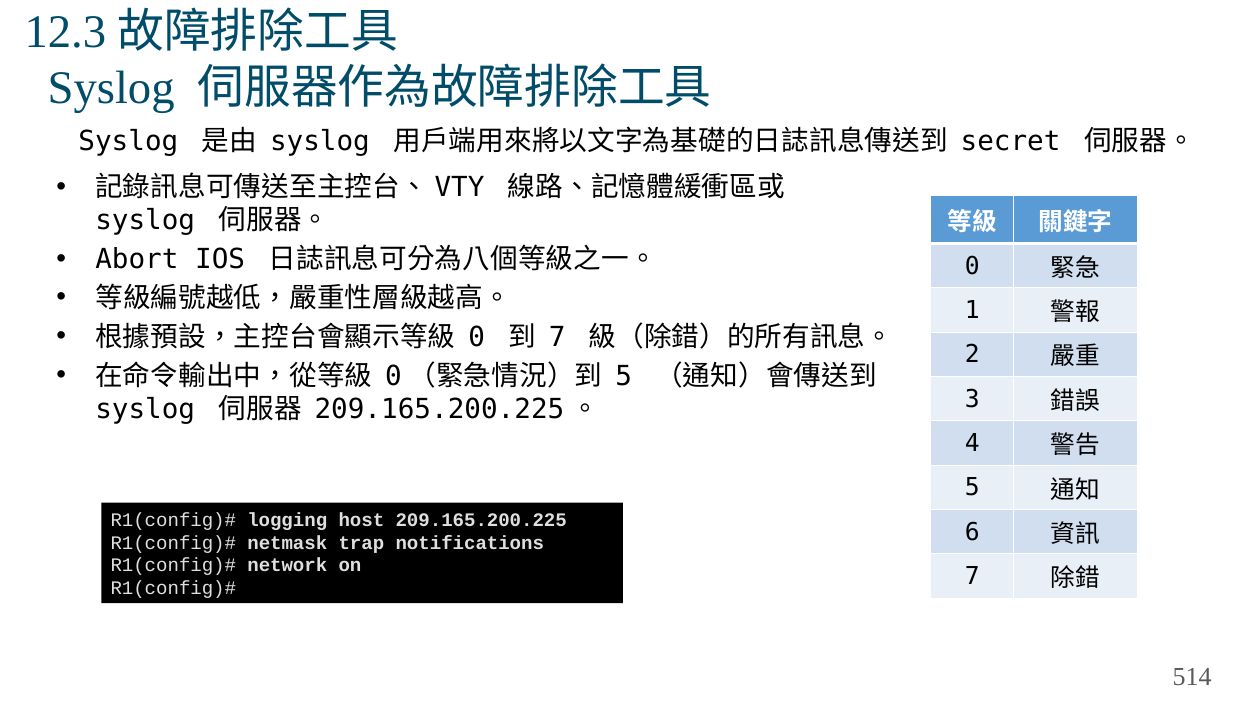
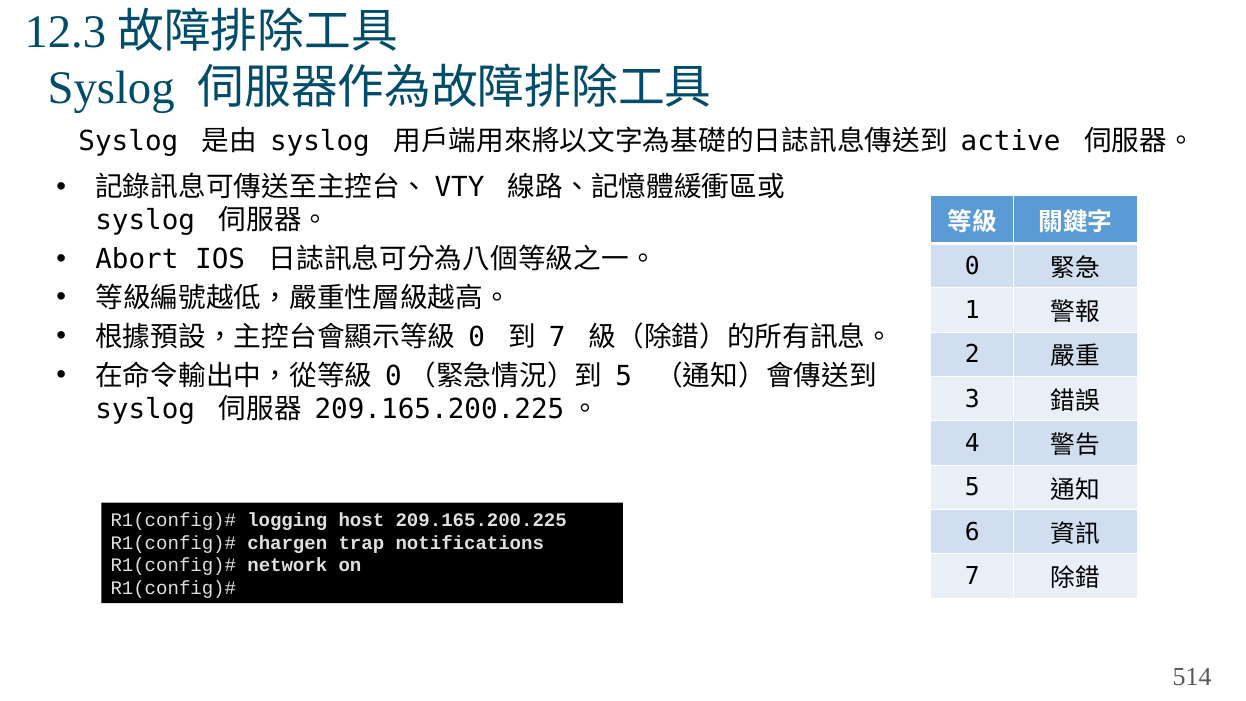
secret: secret -> active
netmask: netmask -> chargen
